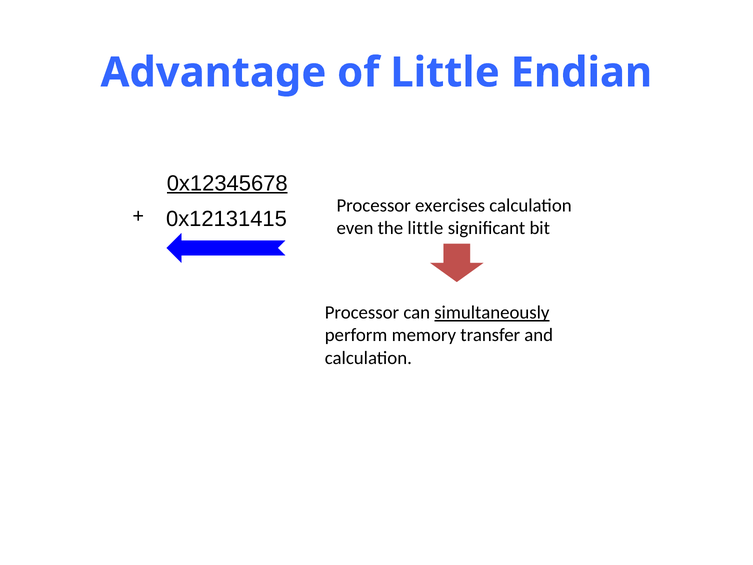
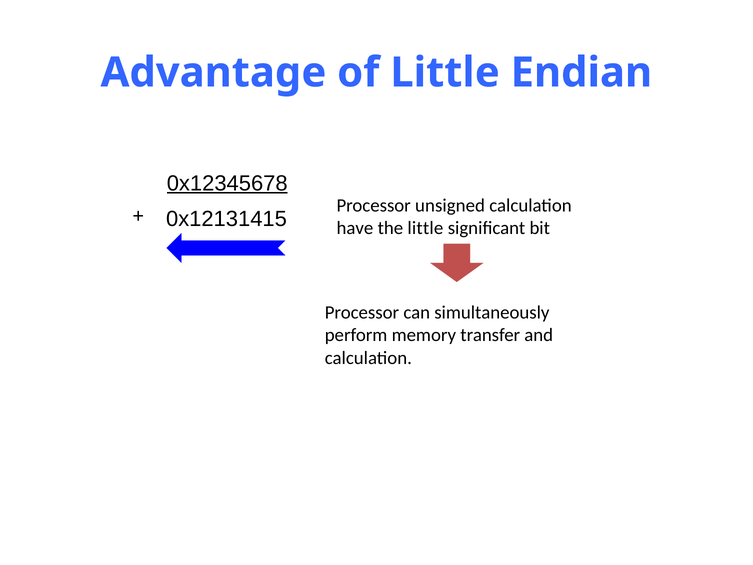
exercises: exercises -> unsigned
even: even -> have
simultaneously underline: present -> none
